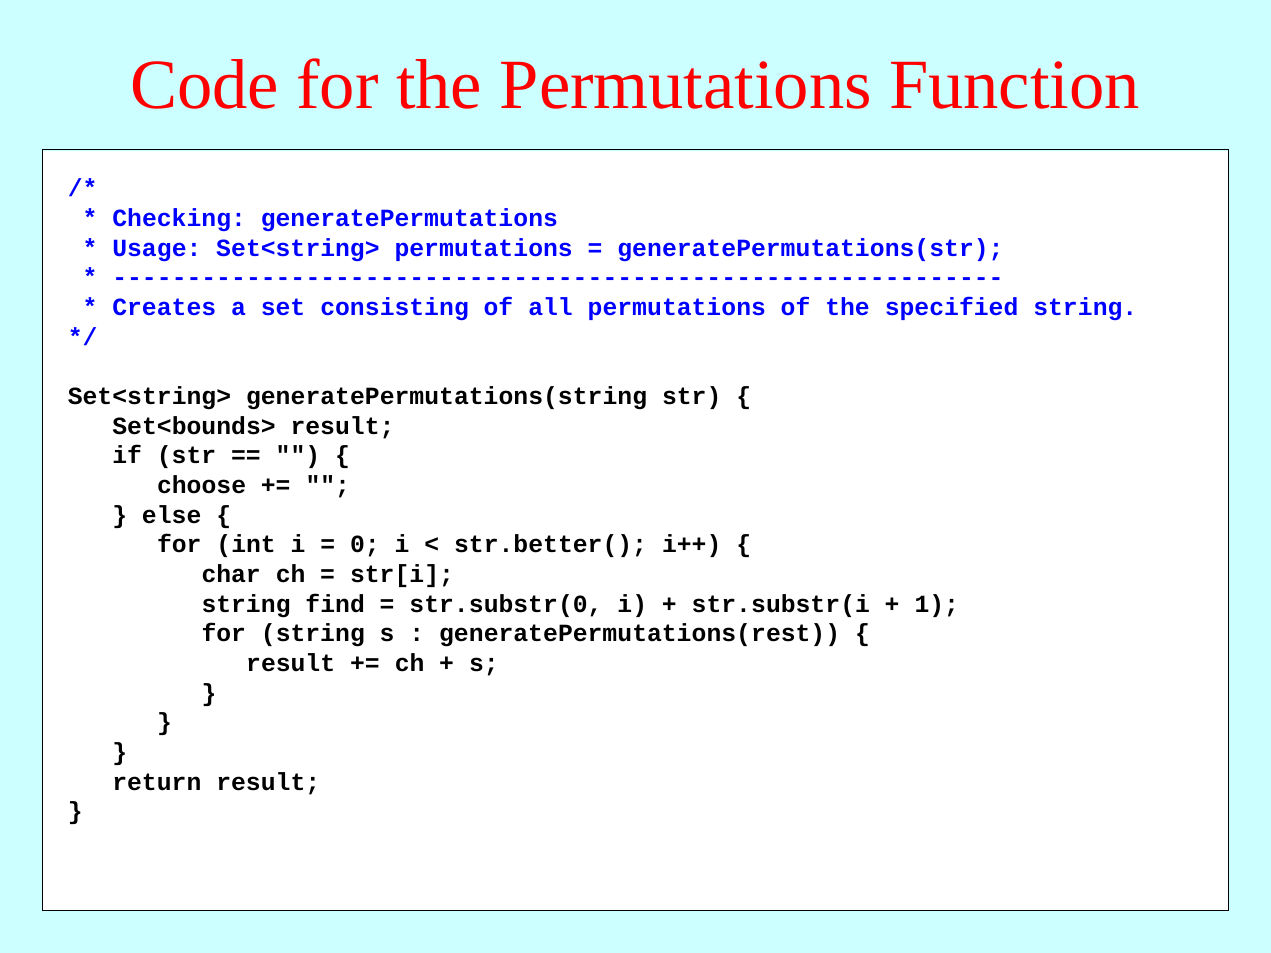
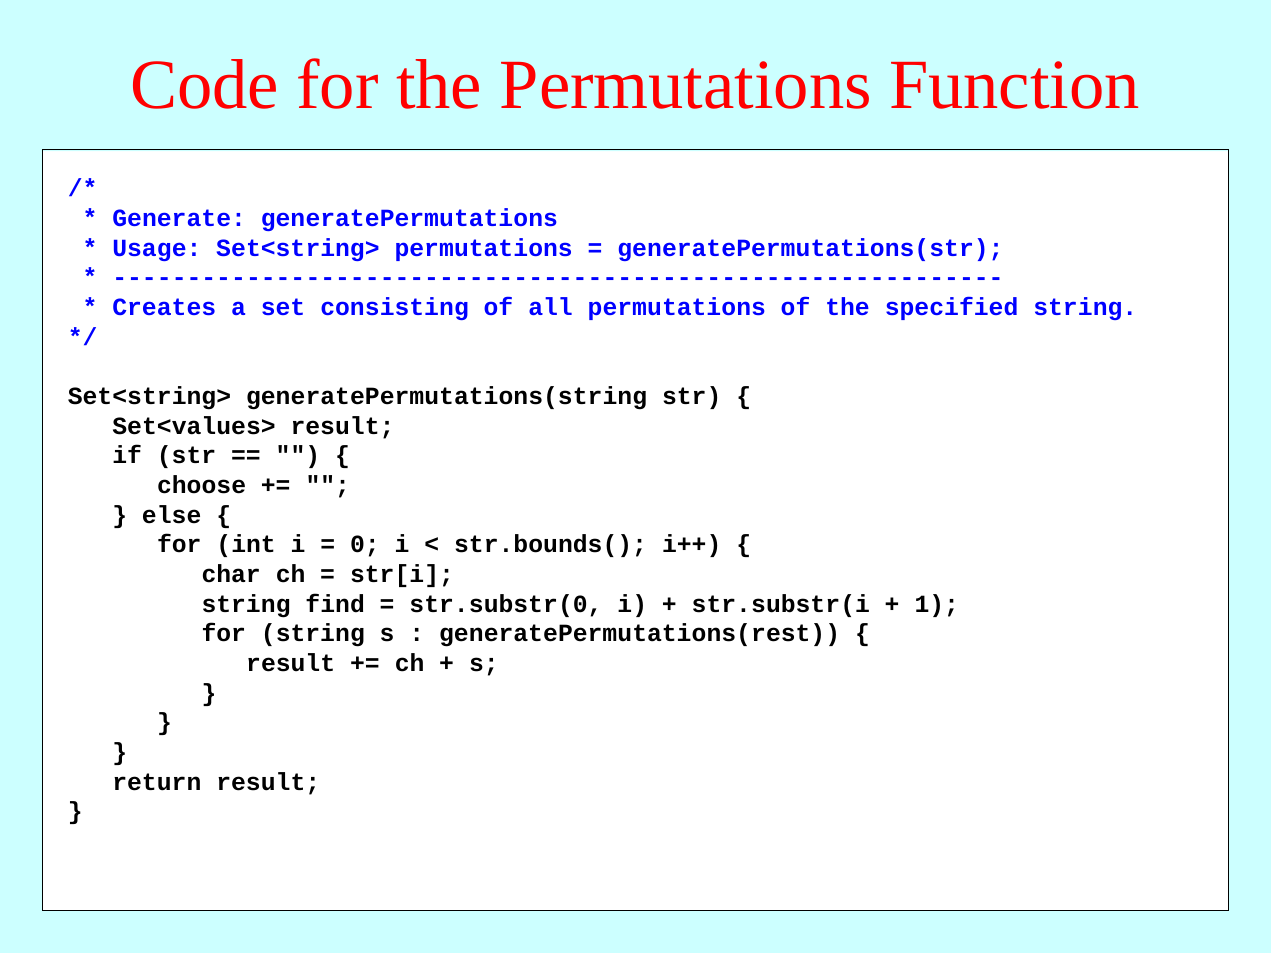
Checking: Checking -> Generate
Set<bounds>: Set<bounds> -> Set<values>
str.better(: str.better( -> str.bounds(
